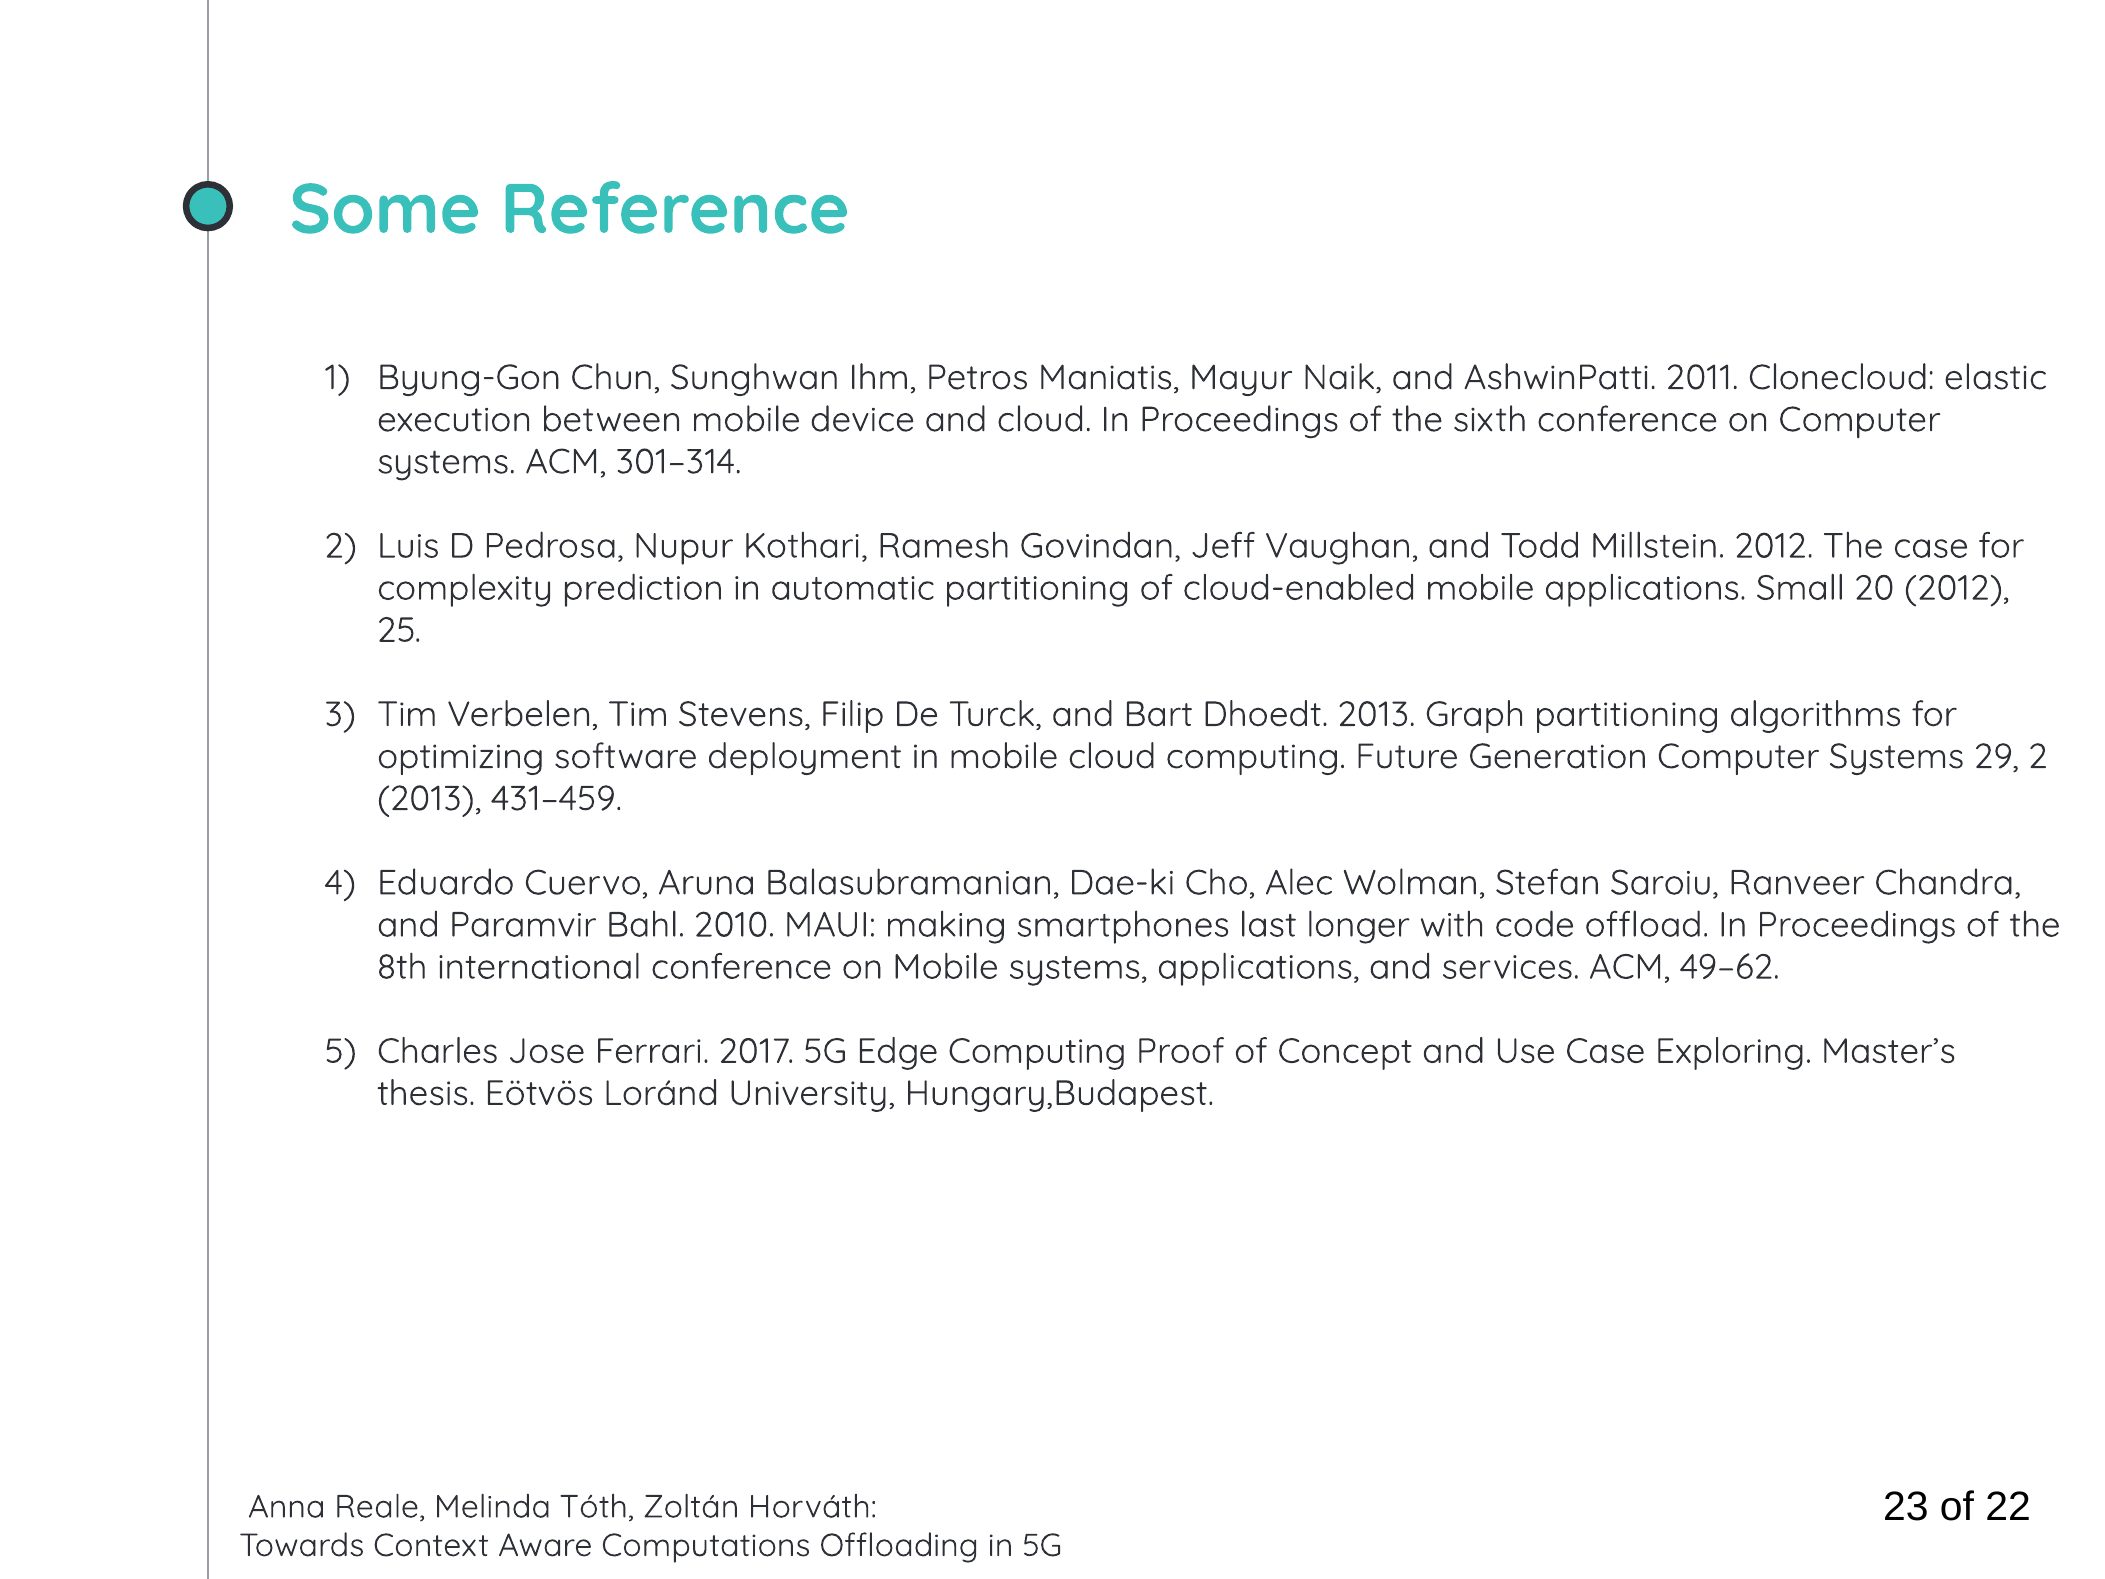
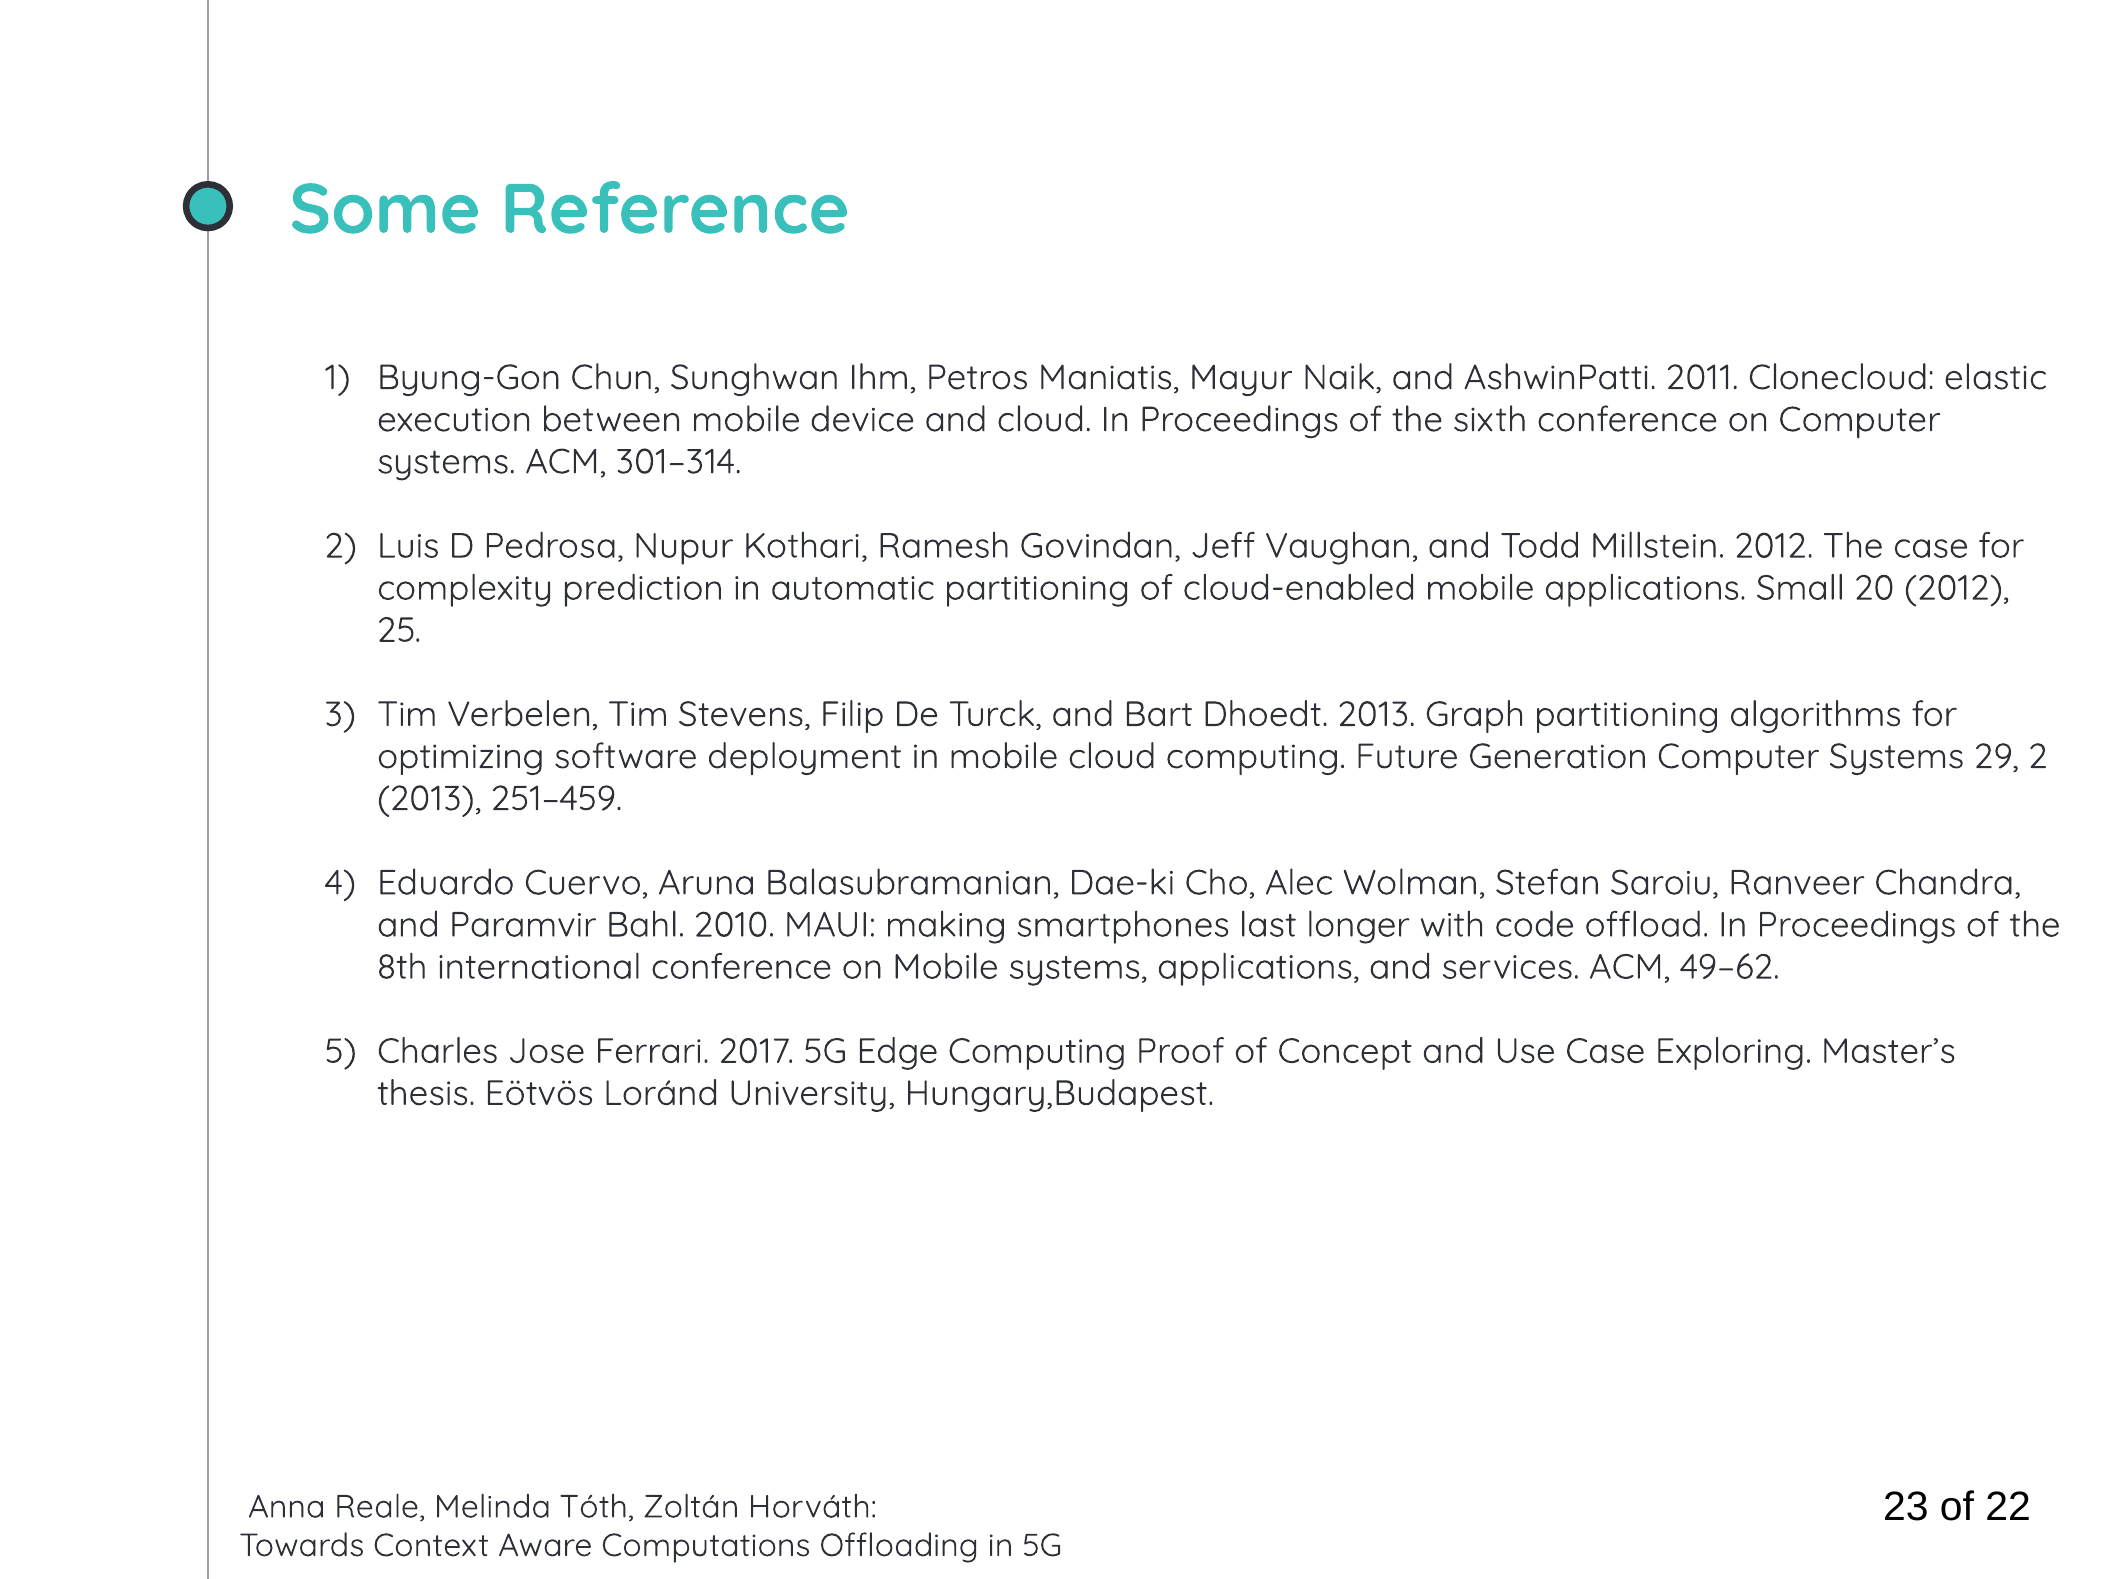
431–459: 431–459 -> 251–459
